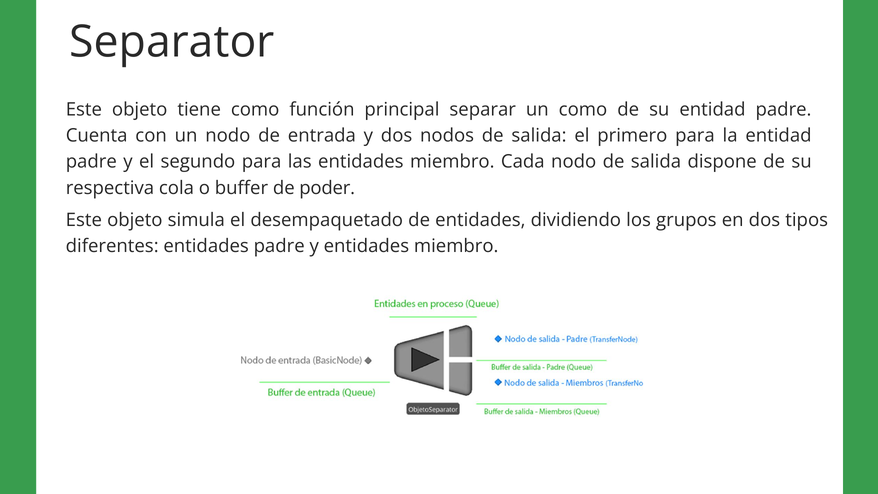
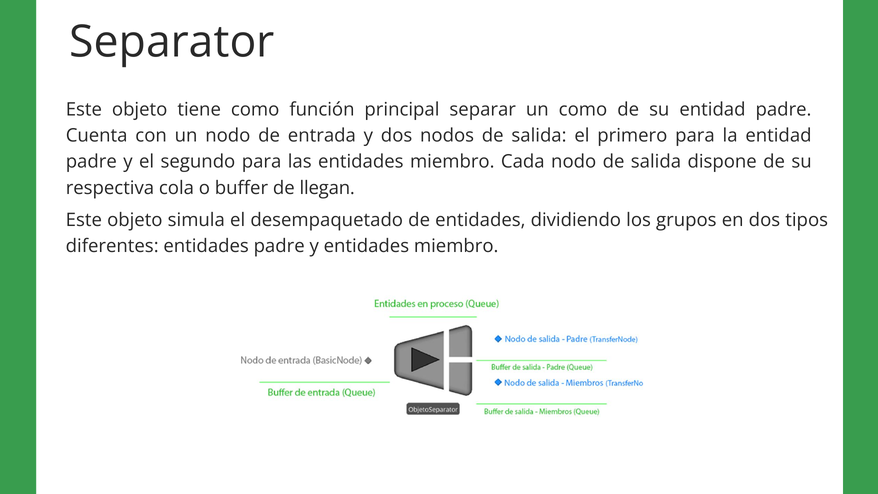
poder: poder -> llegan
